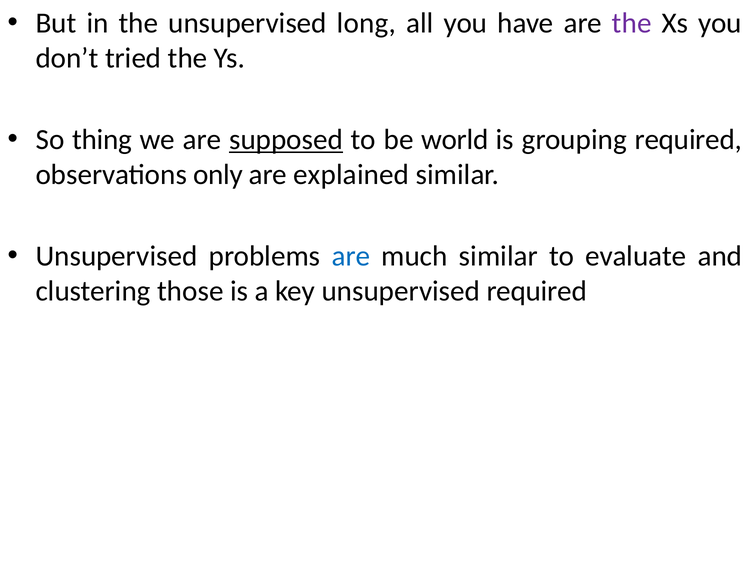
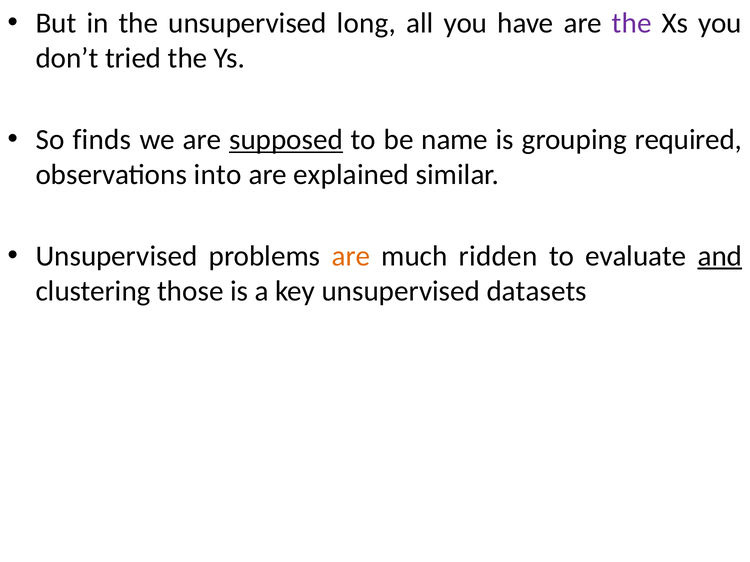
thing: thing -> finds
world: world -> name
only: only -> into
are at (351, 256) colour: blue -> orange
much similar: similar -> ridden
and underline: none -> present
unsupervised required: required -> datasets
